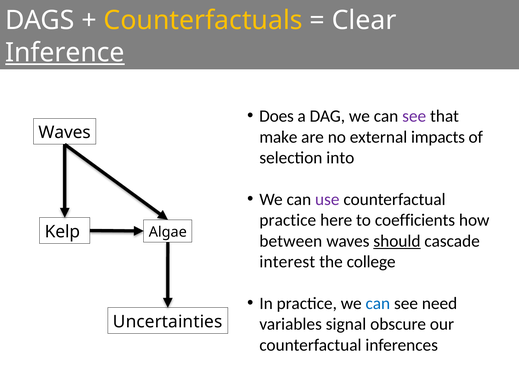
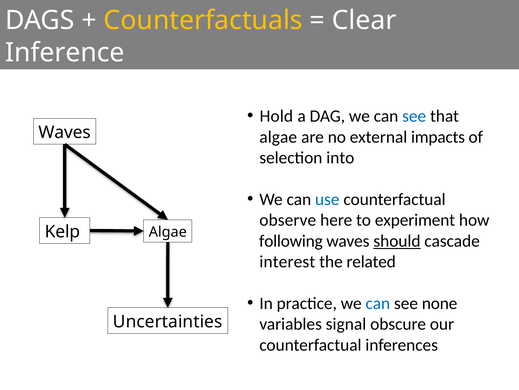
Inference underline: present -> none
Does: Does -> Hold
see at (414, 116) colour: purple -> blue
make at (278, 137): make -> algae
use colour: purple -> blue
practice at (288, 220): practice -> observe
coefficients: coefficients -> experiment
between: between -> following
college: college -> related
need: need -> none
